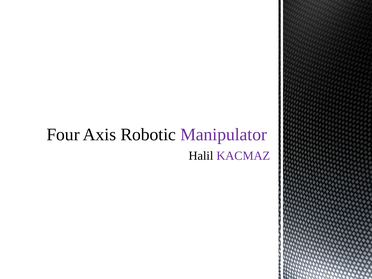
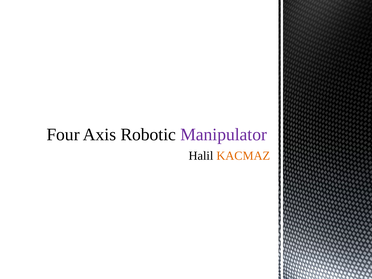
KACMAZ colour: purple -> orange
